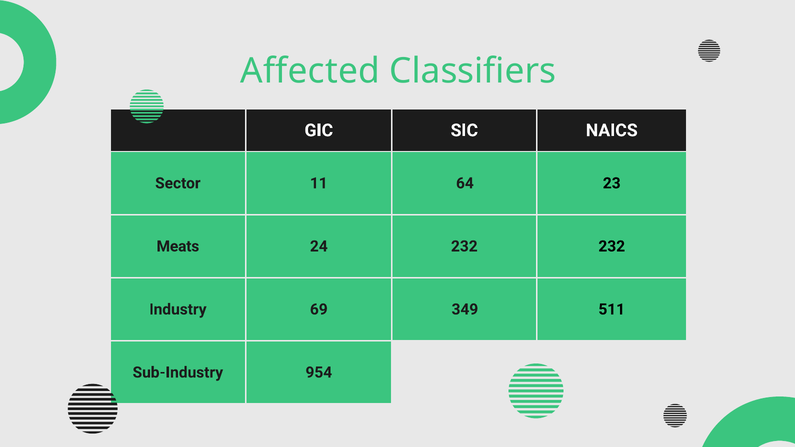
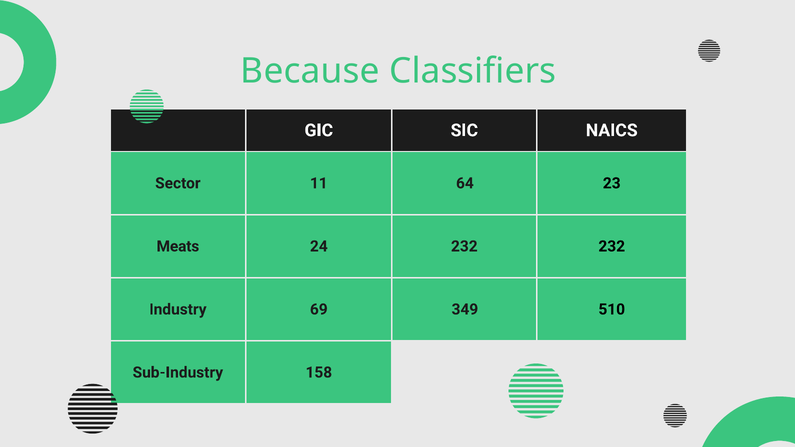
Affected: Affected -> Because
511: 511 -> 510
954: 954 -> 158
